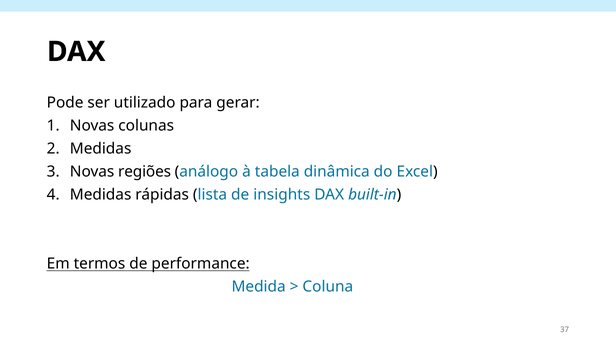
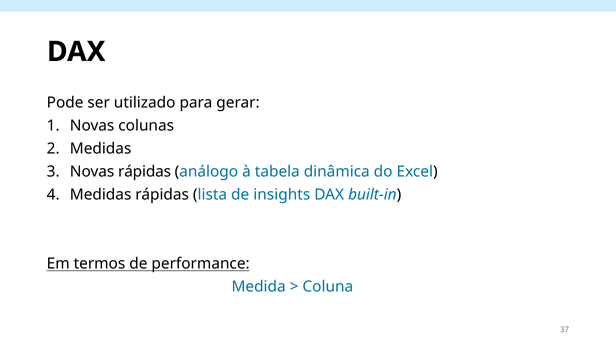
Novas regiões: regiões -> rápidas
